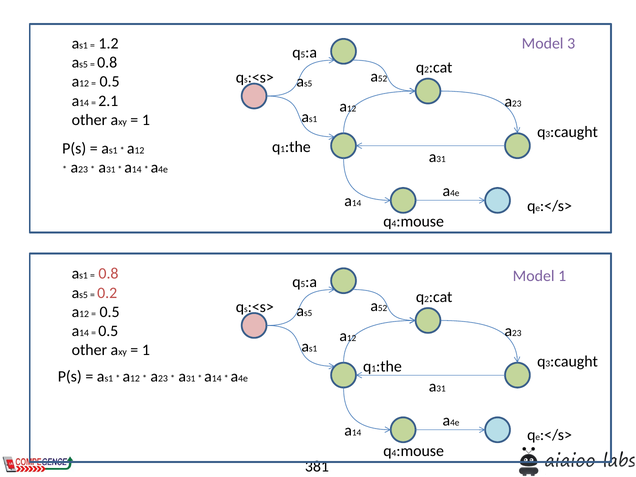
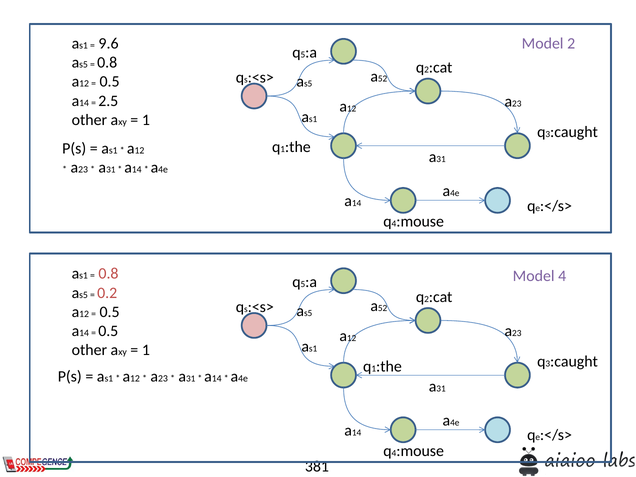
1.2: 1.2 -> 9.6
Model 3: 3 -> 2
2.1: 2.1 -> 2.5
Model 1: 1 -> 4
